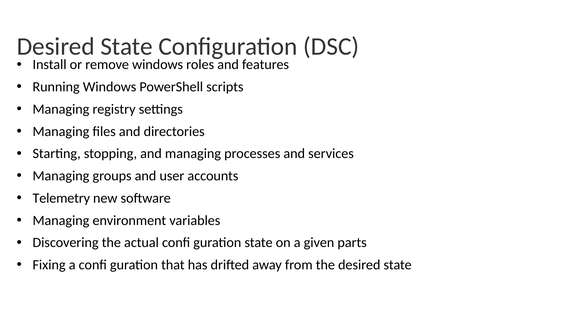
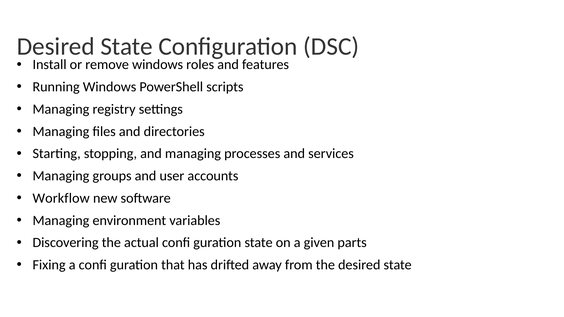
Telemetry: Telemetry -> Workflow
